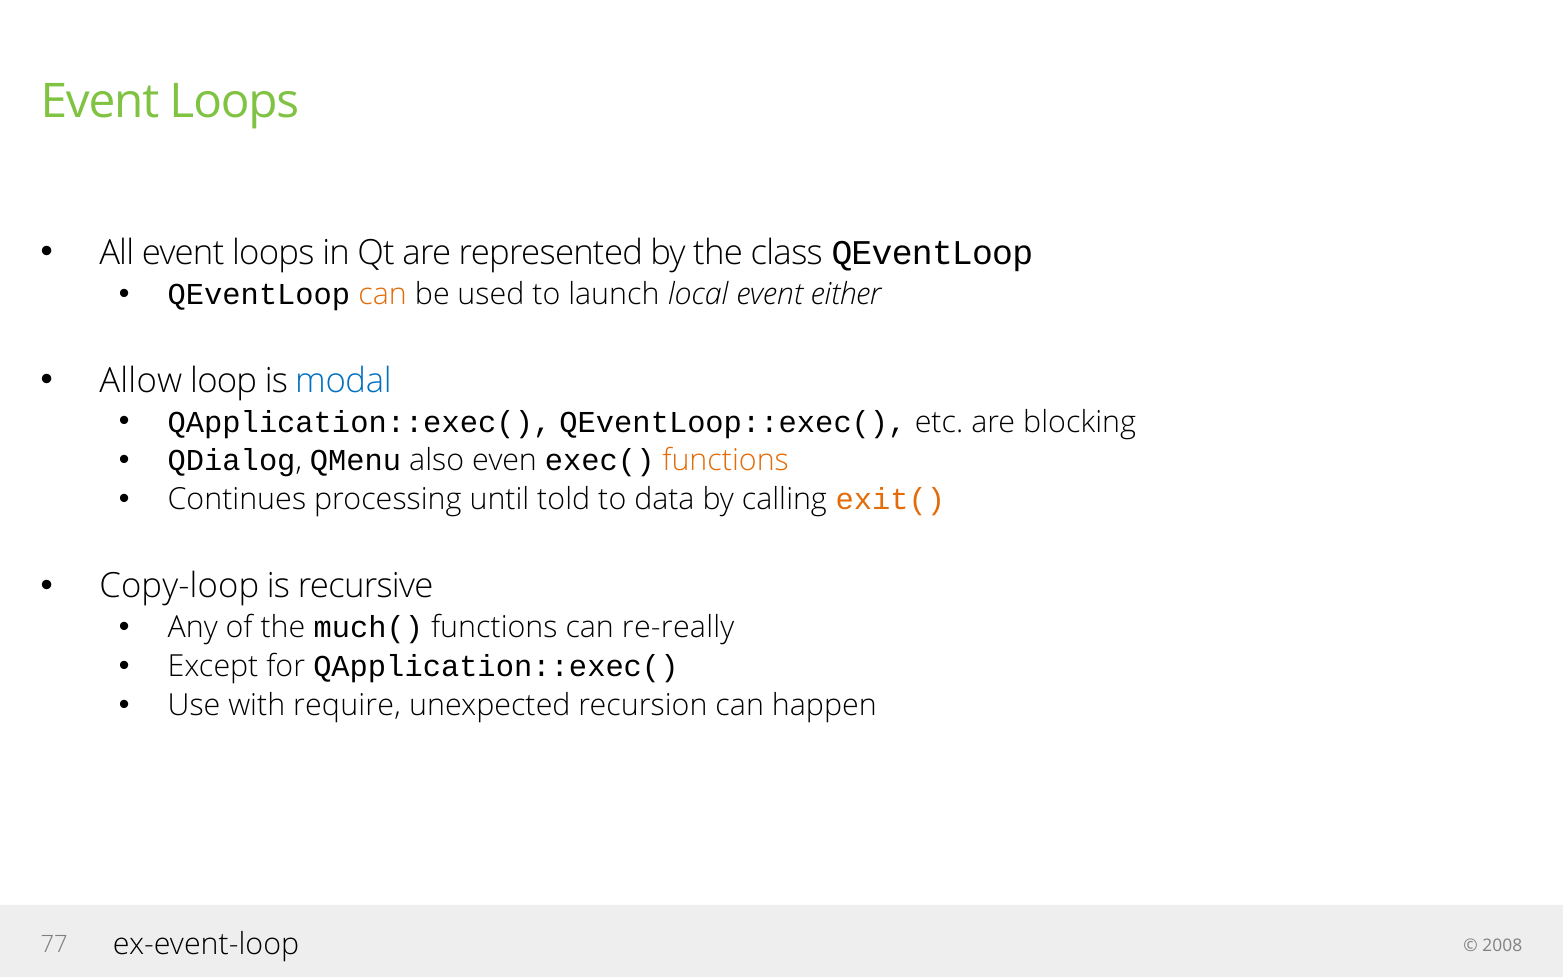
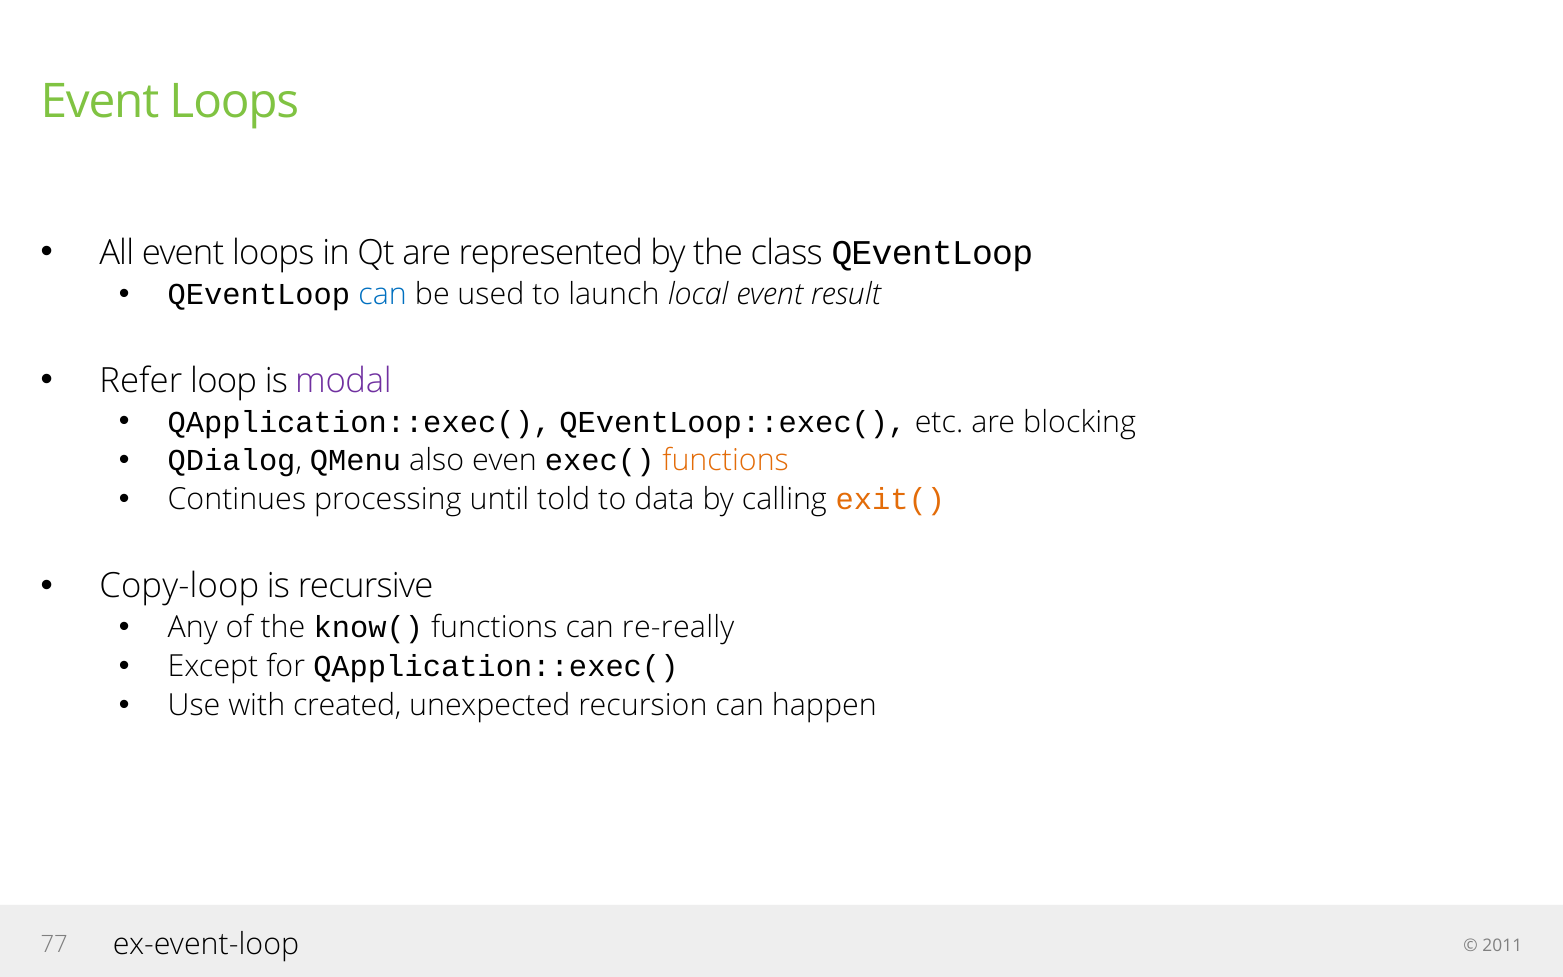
can at (383, 294) colour: orange -> blue
either: either -> result
Allow: Allow -> Refer
modal colour: blue -> purple
much(: much( -> know(
require: require -> created
2008: 2008 -> 2011
